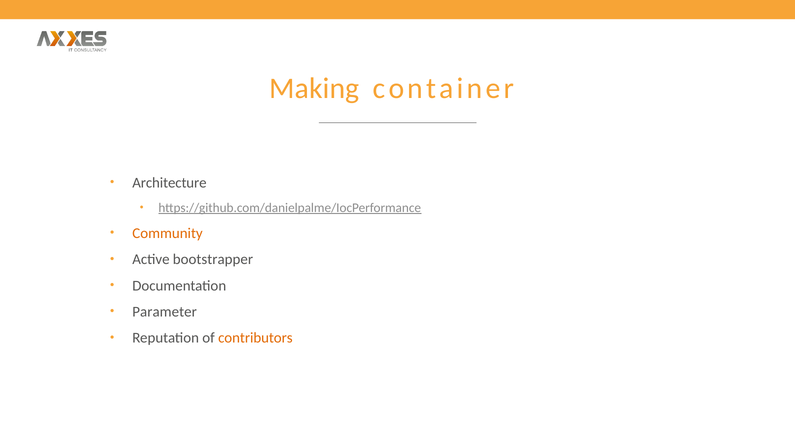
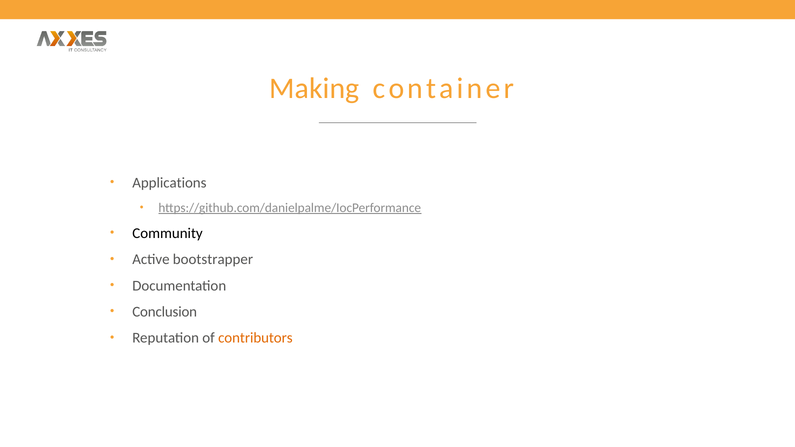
Architecture: Architecture -> Applications
Community colour: orange -> black
Parameter: Parameter -> Conclusion
